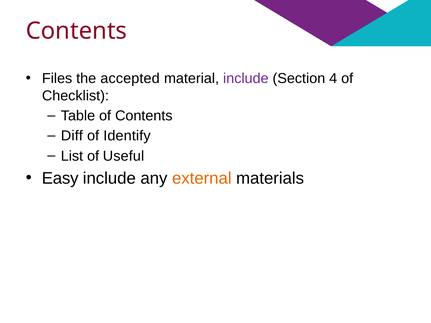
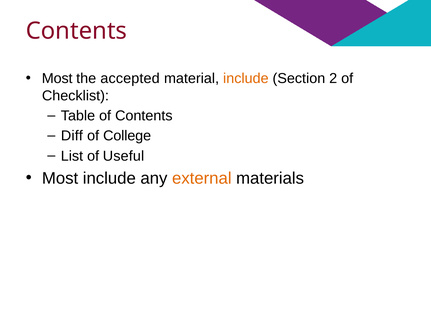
Files at (57, 79): Files -> Most
include at (246, 79) colour: purple -> orange
4: 4 -> 2
Identify: Identify -> College
Easy at (60, 178): Easy -> Most
